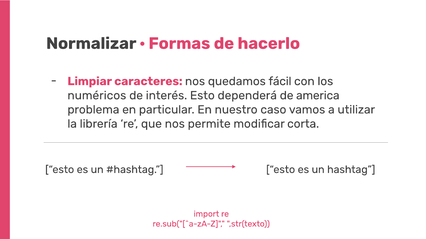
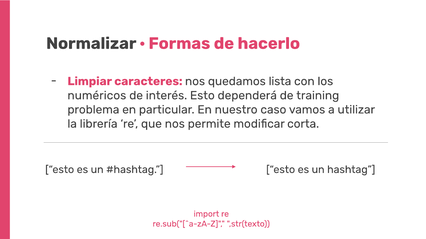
fácil: fácil -> lista
america: america -> training
